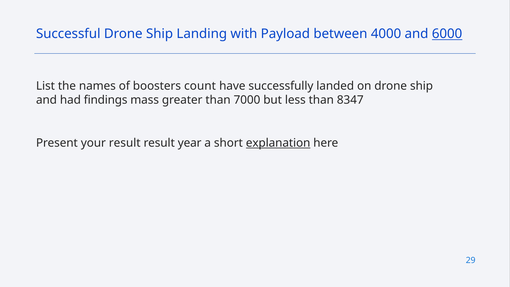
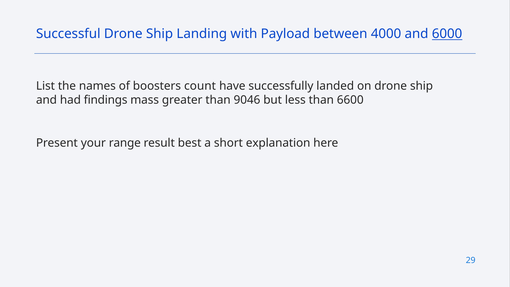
7000: 7000 -> 9046
8347: 8347 -> 6600
your result: result -> range
year: year -> best
explanation underline: present -> none
